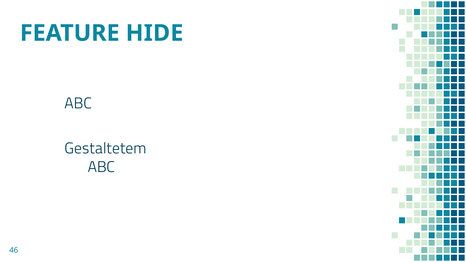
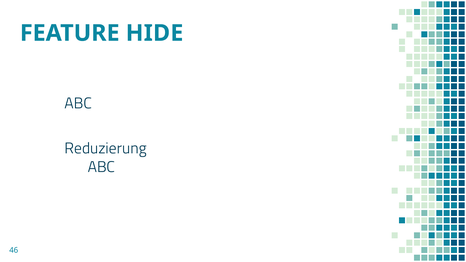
Gestaltetem: Gestaltetem -> Reduzierung
